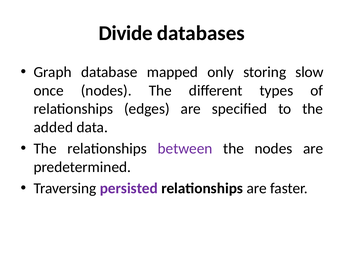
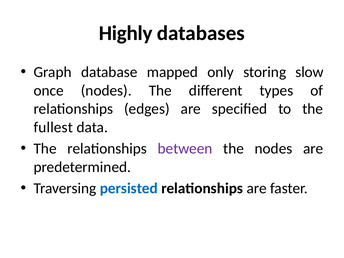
Divide: Divide -> Highly
added: added -> fullest
persisted colour: purple -> blue
